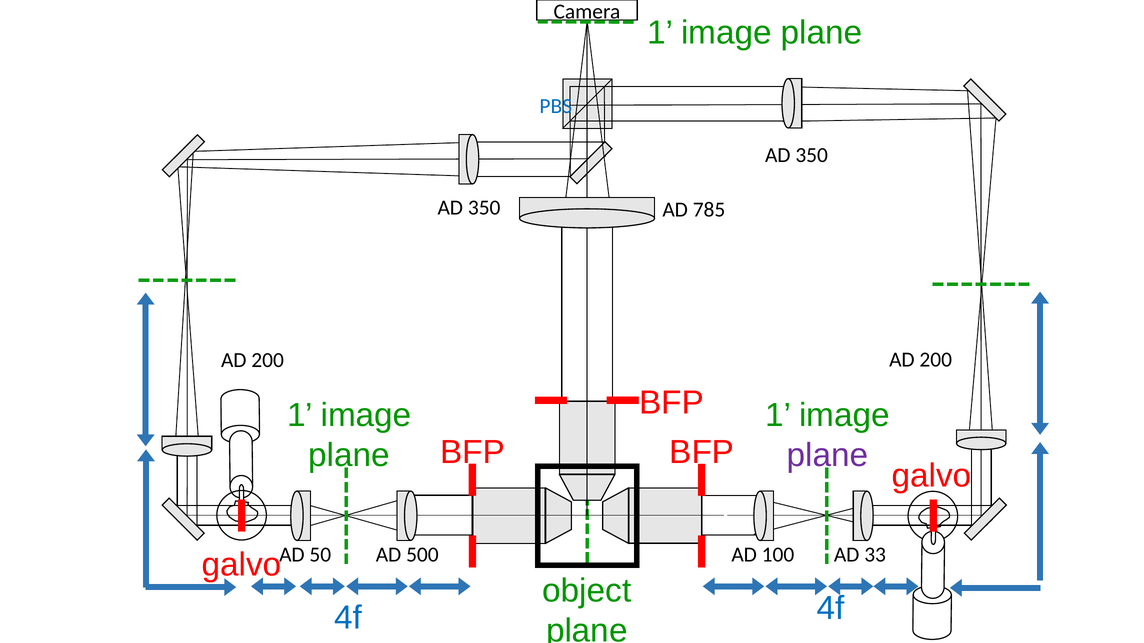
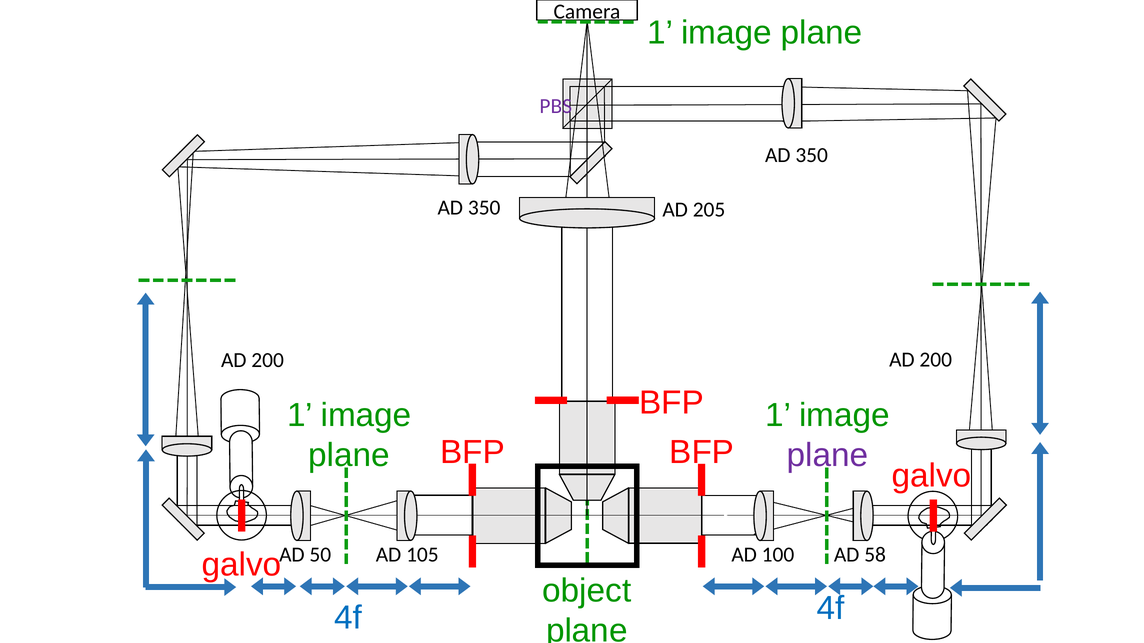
PBS colour: blue -> purple
785: 785 -> 205
33: 33 -> 58
500: 500 -> 105
